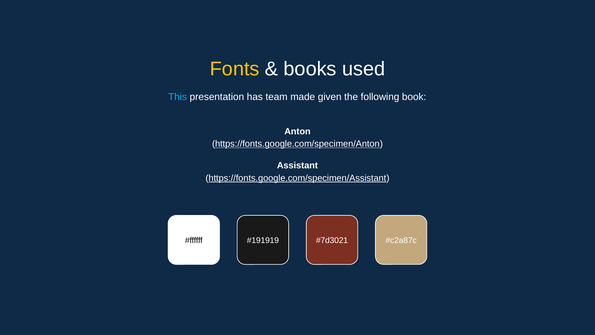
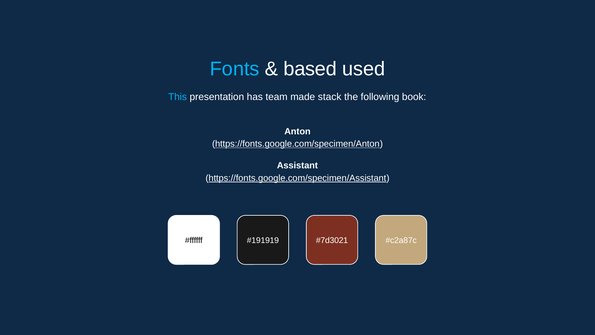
Fonts colour: yellow -> light blue
books: books -> based
given: given -> stack
